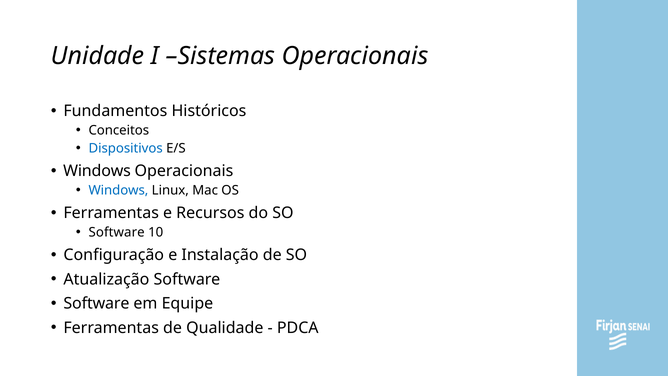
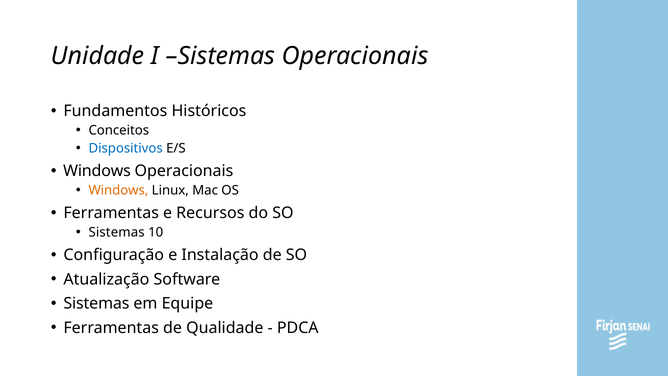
Windows at (118, 190) colour: blue -> orange
Software at (117, 232): Software -> Sistemas
Software at (96, 303): Software -> Sistemas
